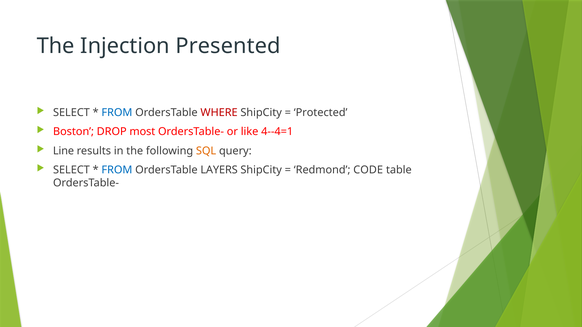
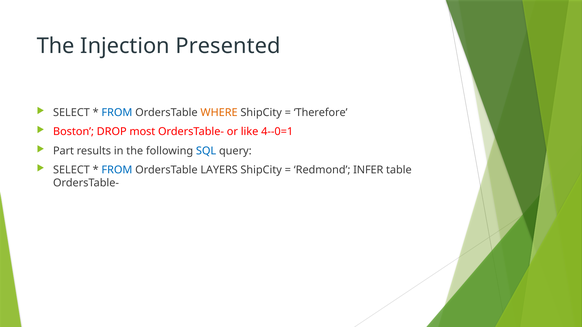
WHERE colour: red -> orange
Protected: Protected -> Therefore
4--4=1: 4--4=1 -> 4--0=1
Line: Line -> Part
SQL colour: orange -> blue
CODE: CODE -> INFER
